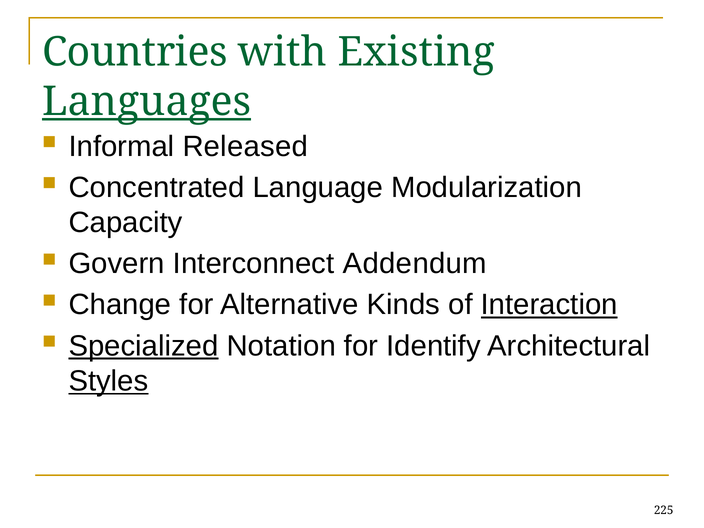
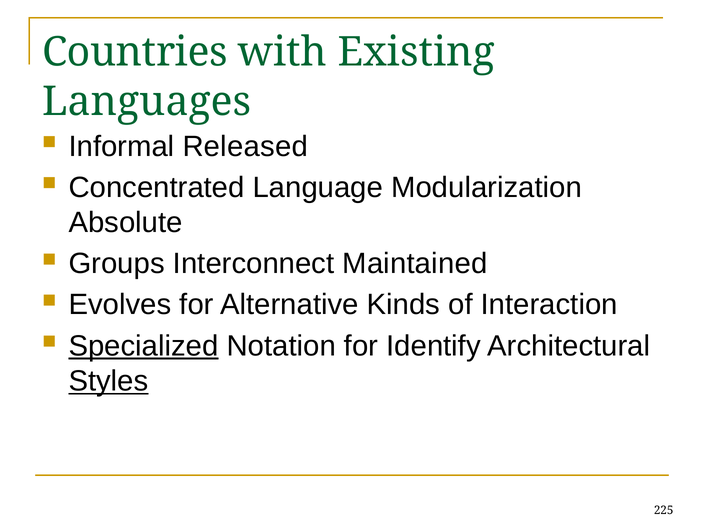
Languages underline: present -> none
Capacity: Capacity -> Absolute
Govern: Govern -> Groups
Addendum: Addendum -> Maintained
Change: Change -> Evolves
Interaction underline: present -> none
